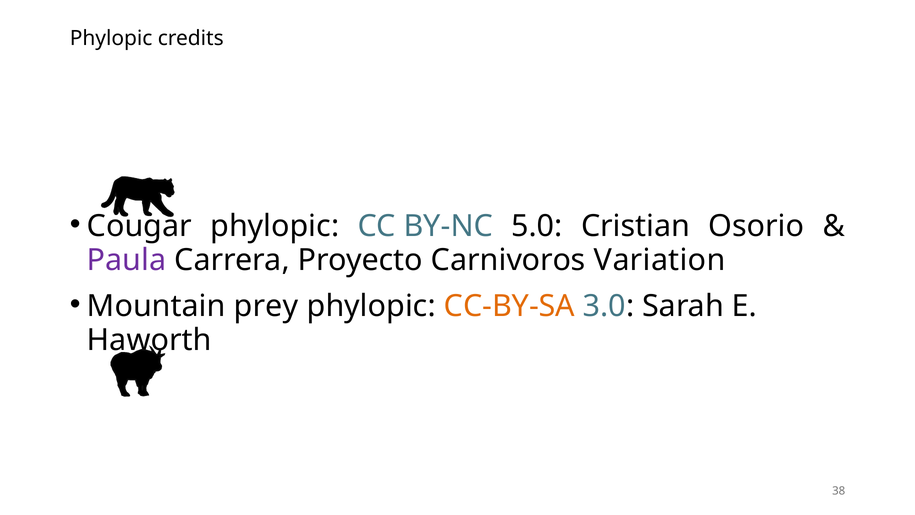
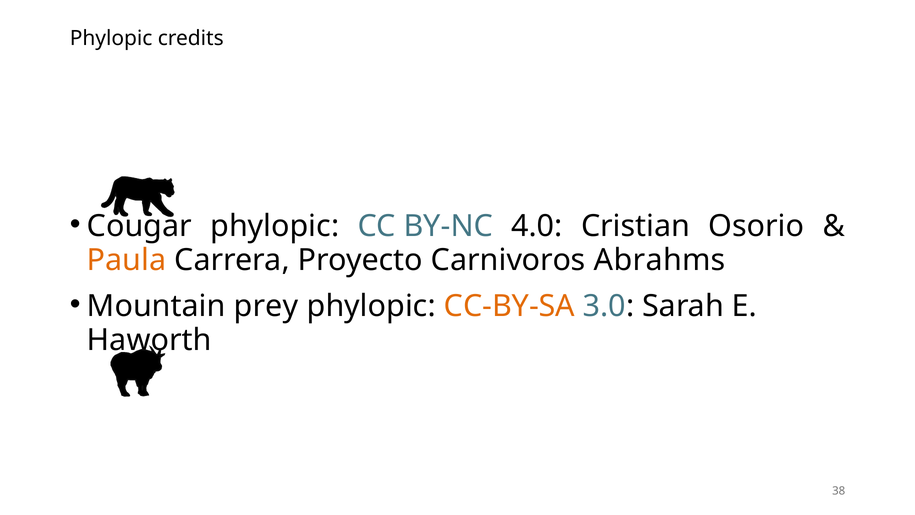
5.0: 5.0 -> 4.0
Paula colour: purple -> orange
Variation: Variation -> Abrahms
